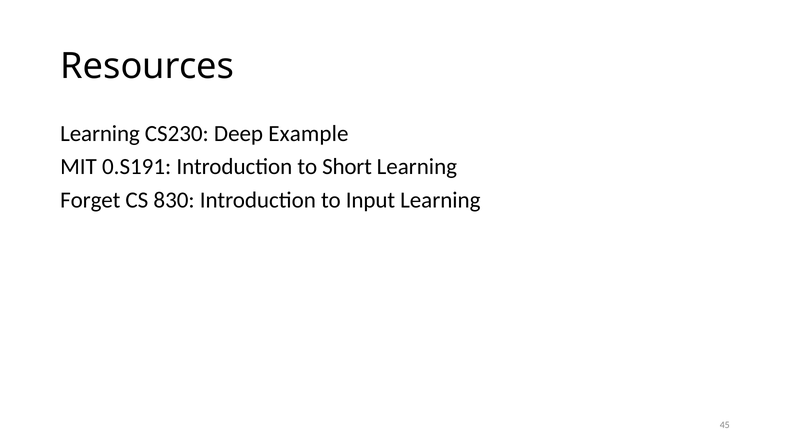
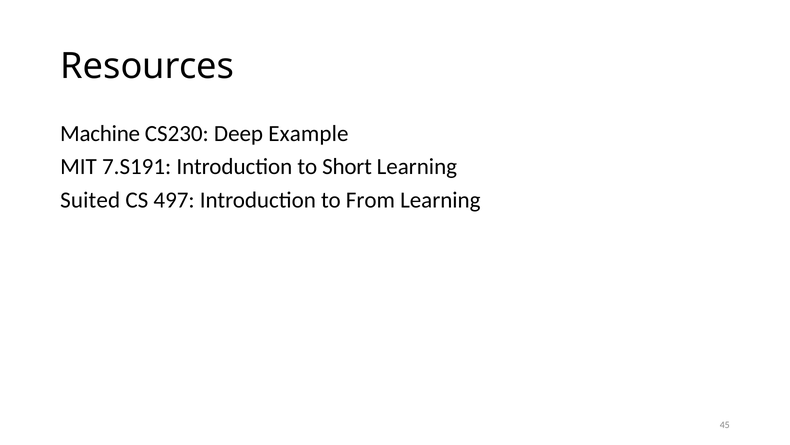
Learning at (100, 134): Learning -> Machine
0.S191: 0.S191 -> 7.S191
Forget: Forget -> Suited
830: 830 -> 497
Input: Input -> From
